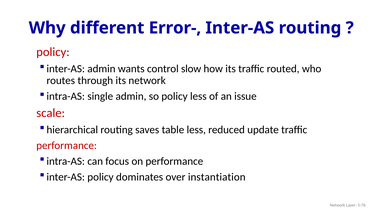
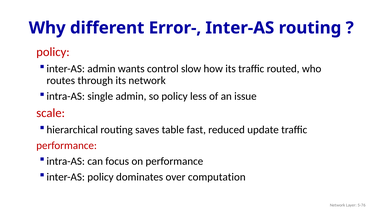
table less: less -> fast
instantiation: instantiation -> computation
